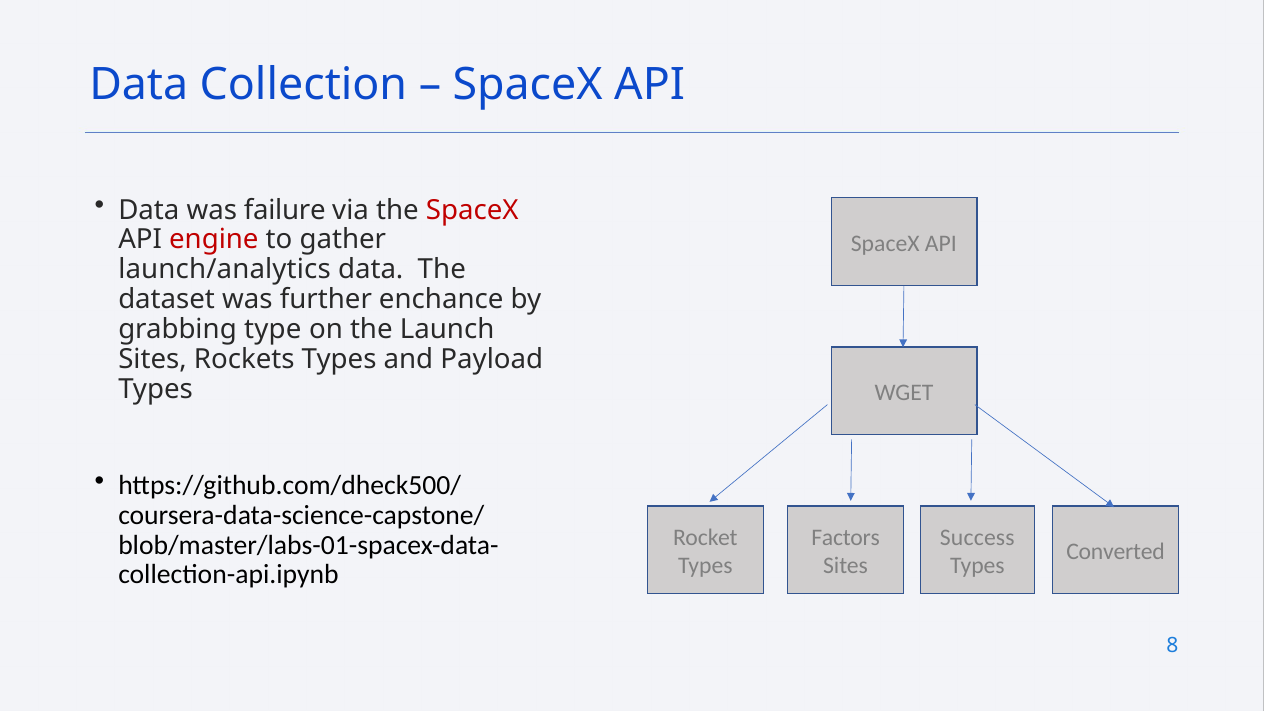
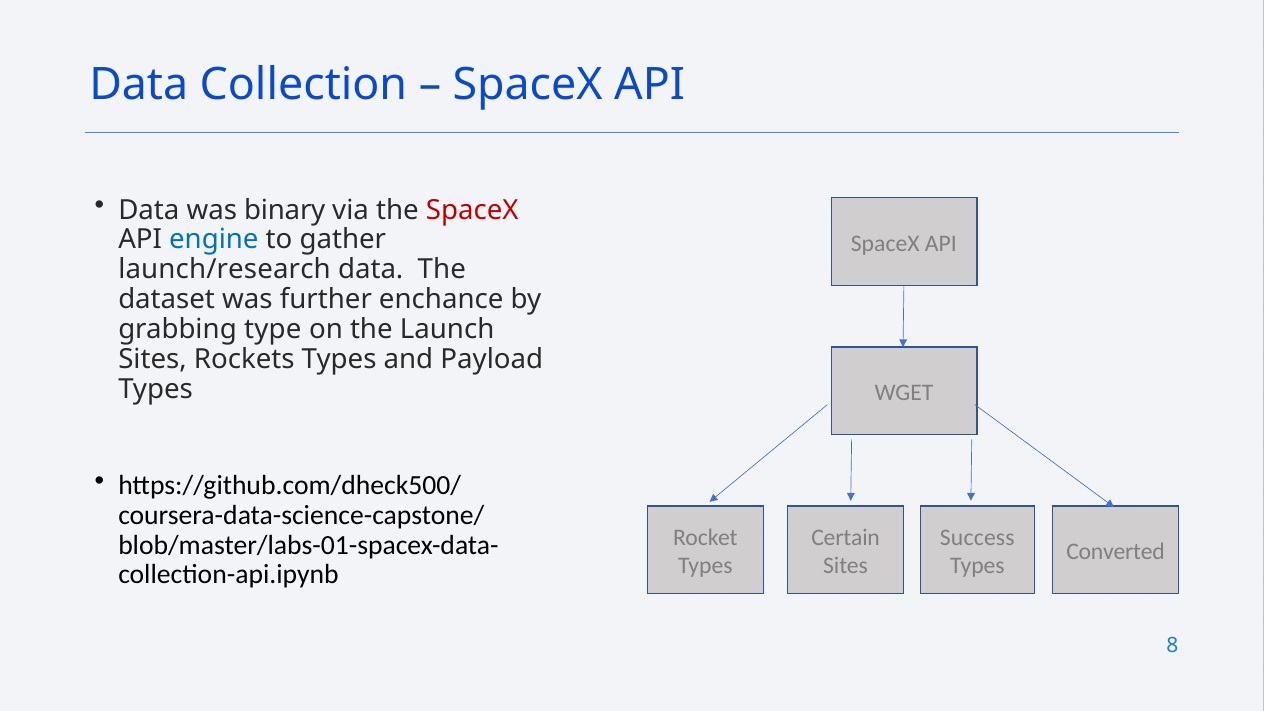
failure: failure -> binary
engine colour: red -> blue
launch/analytics: launch/analytics -> launch/research
Factors: Factors -> Certain
